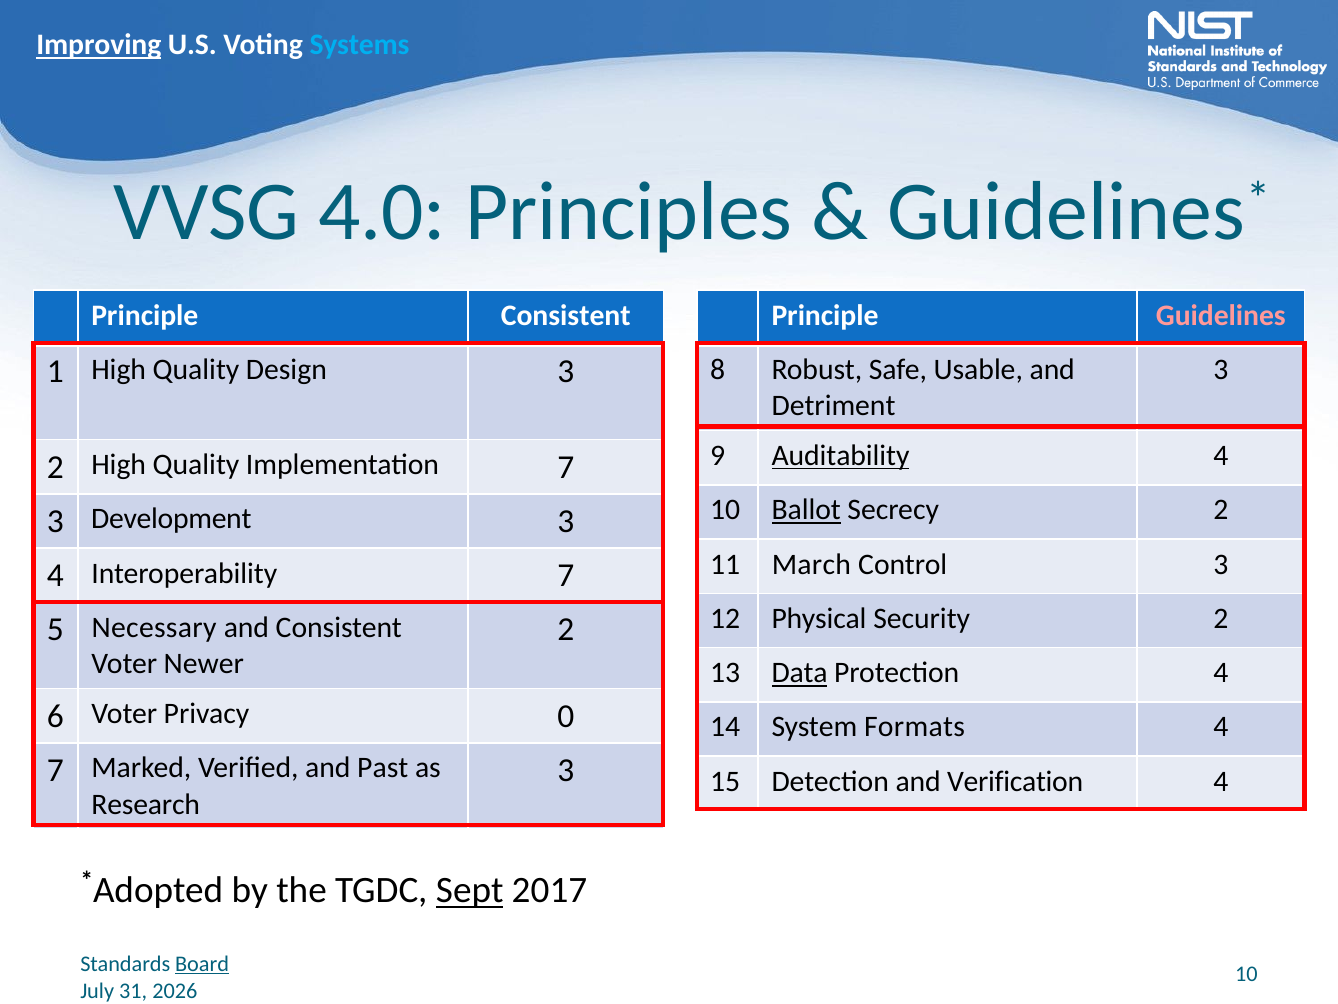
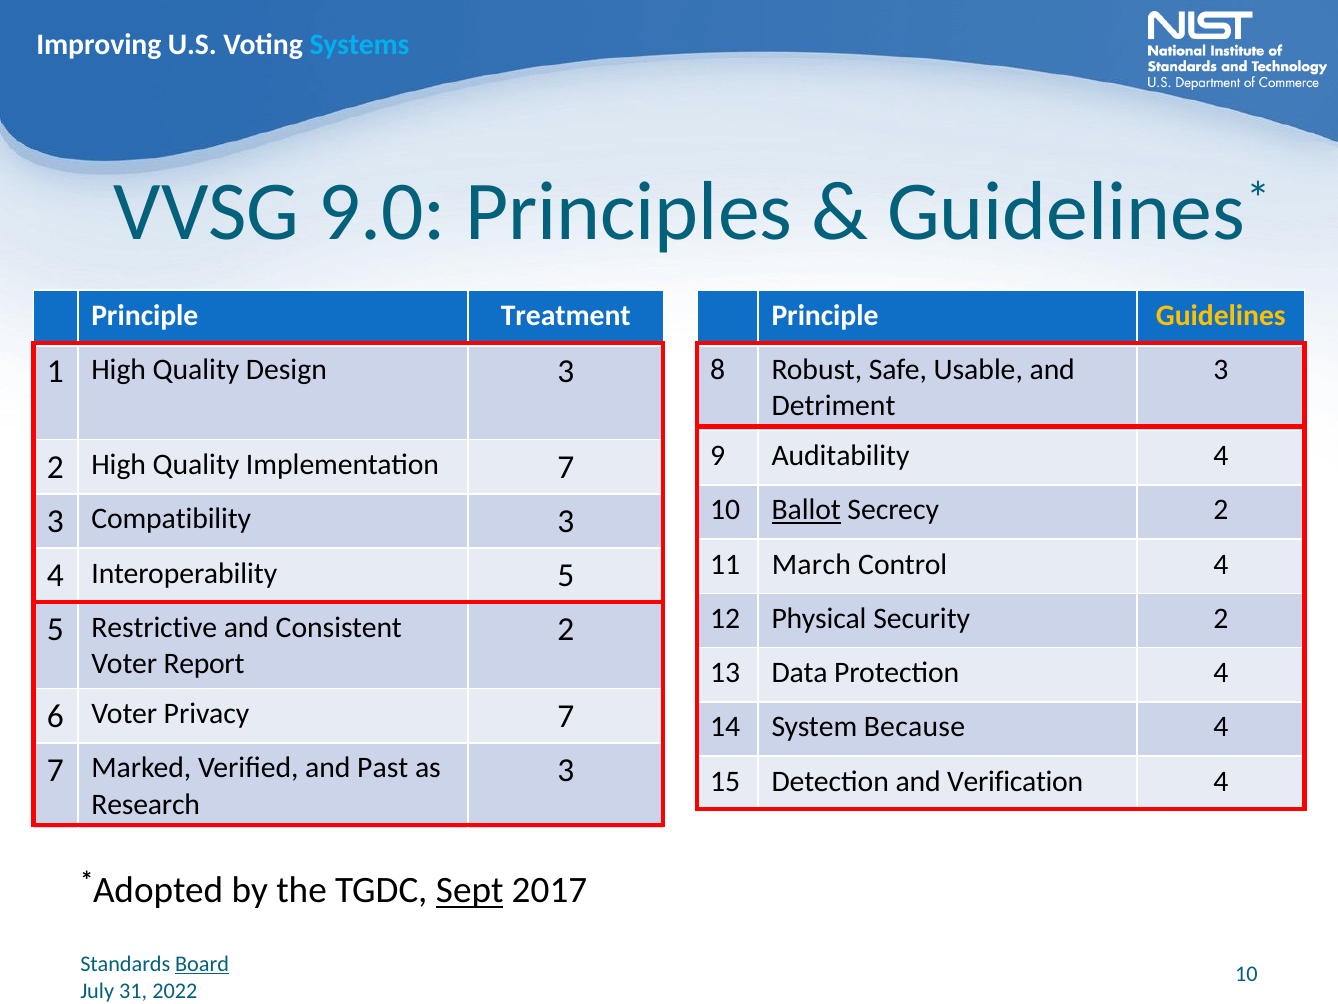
Improving underline: present -> none
4.0: 4.0 -> 9.0
Principle Consistent: Consistent -> Treatment
Guidelines colour: pink -> yellow
Auditability underline: present -> none
Development: Development -> Compatibility
Control 3: 3 -> 4
Interoperability 7: 7 -> 5
Necessary: Necessary -> Restrictive
Newer: Newer -> Report
Data underline: present -> none
Privacy 0: 0 -> 7
Formats: Formats -> Because
2026: 2026 -> 2022
